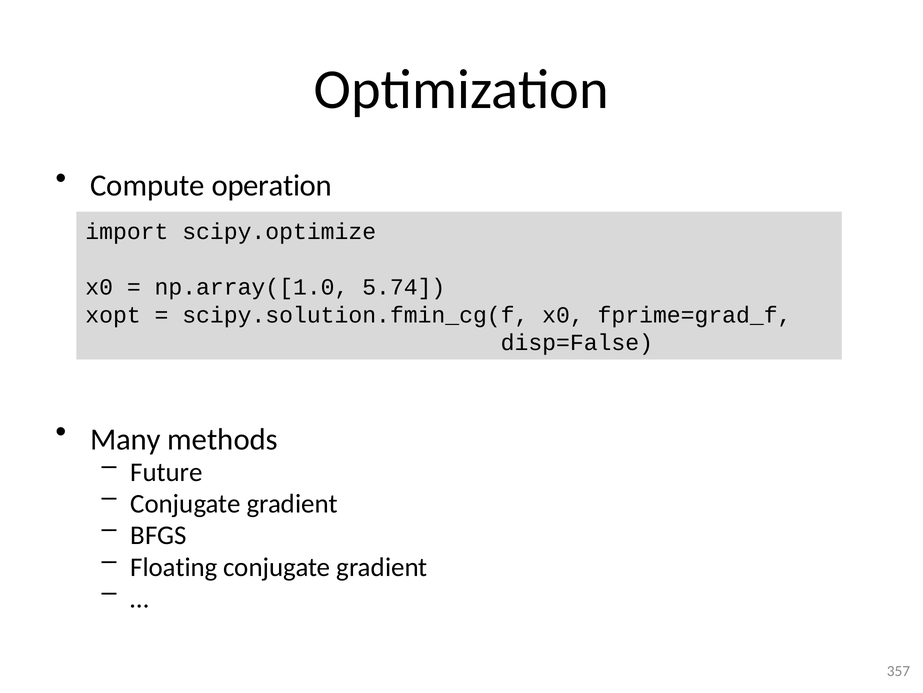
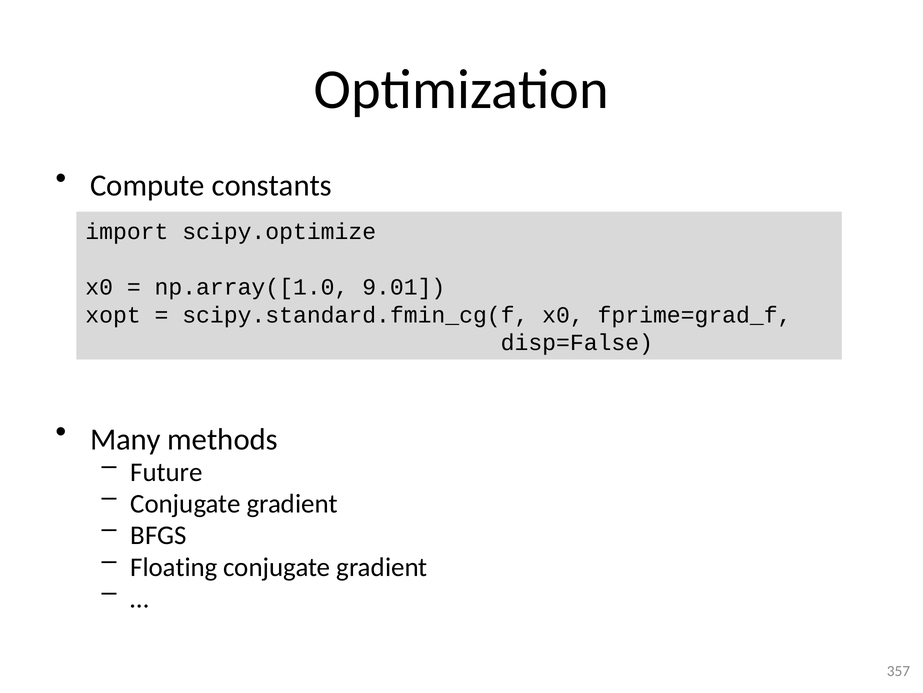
operation: operation -> constants
5.74: 5.74 -> 9.01
scipy.solution.fmin_cg(f: scipy.solution.fmin_cg(f -> scipy.standard.fmin_cg(f
